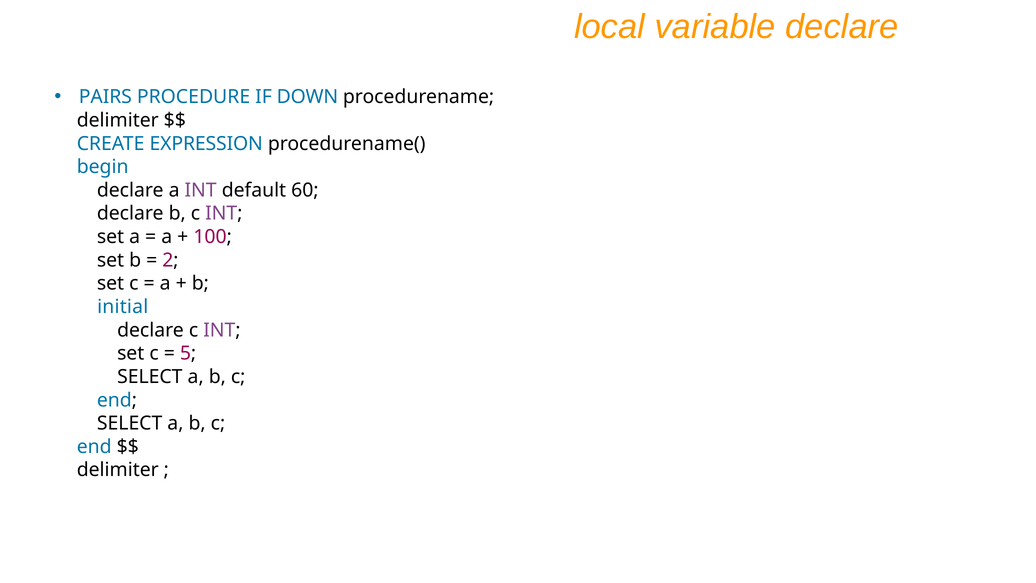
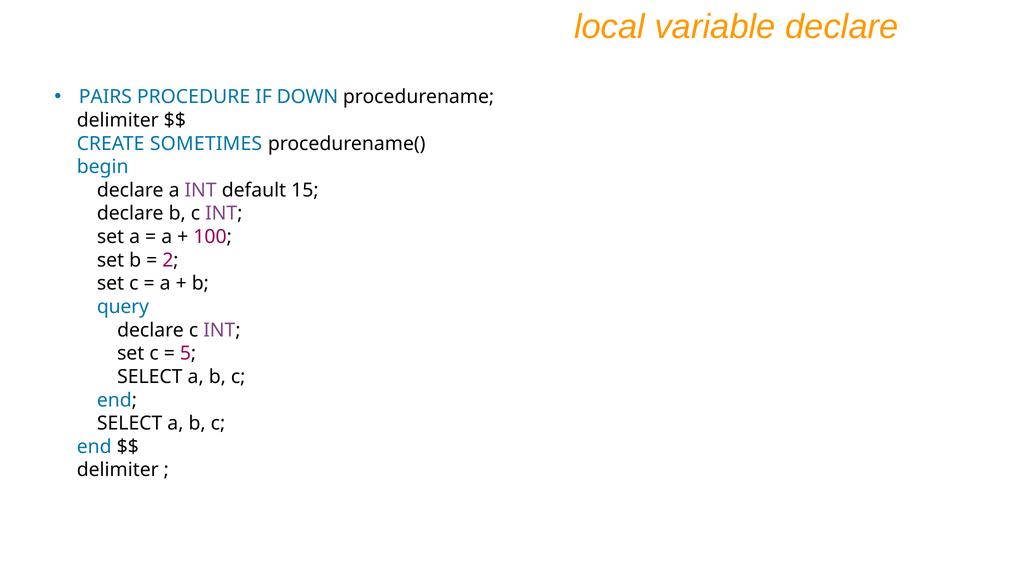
EXPRESSION: EXPRESSION -> SOMETIMES
60: 60 -> 15
initial: initial -> query
